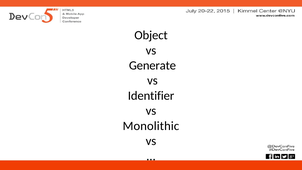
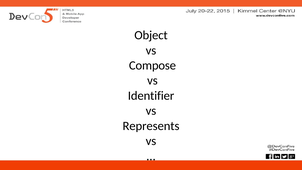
Generate: Generate -> Compose
Monolithic: Monolithic -> Represents
